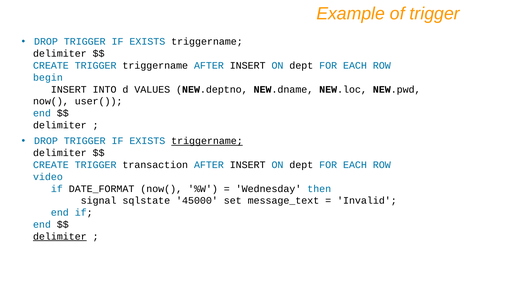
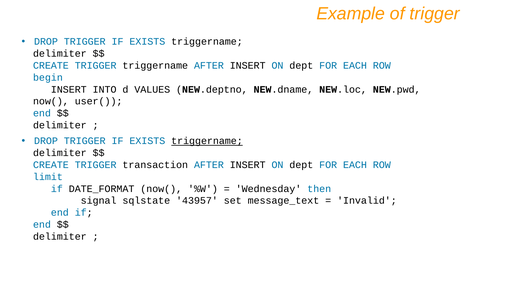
video: video -> limit
45000: 45000 -> 43957
delimiter at (60, 237) underline: present -> none
